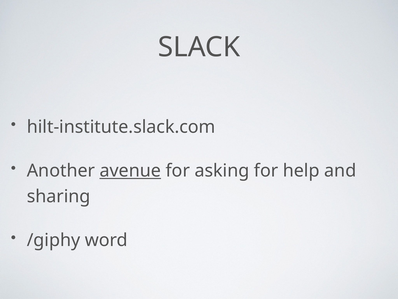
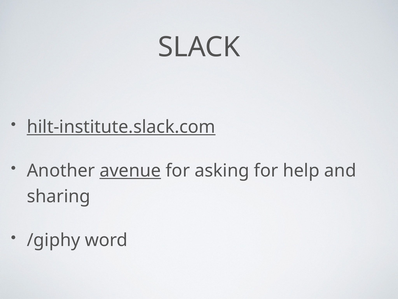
hilt-institute.slack.com underline: none -> present
